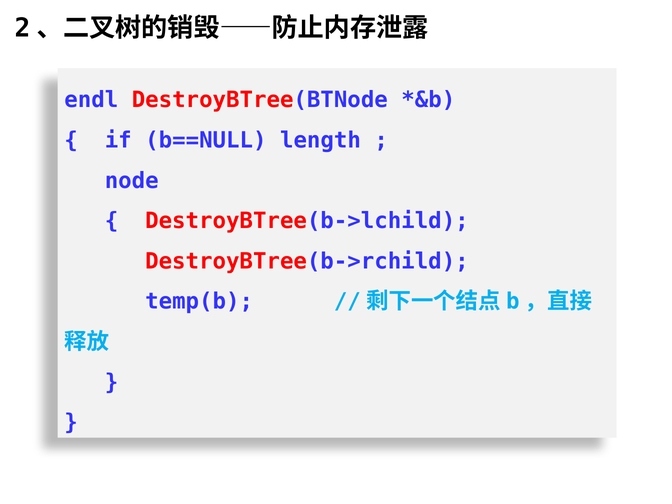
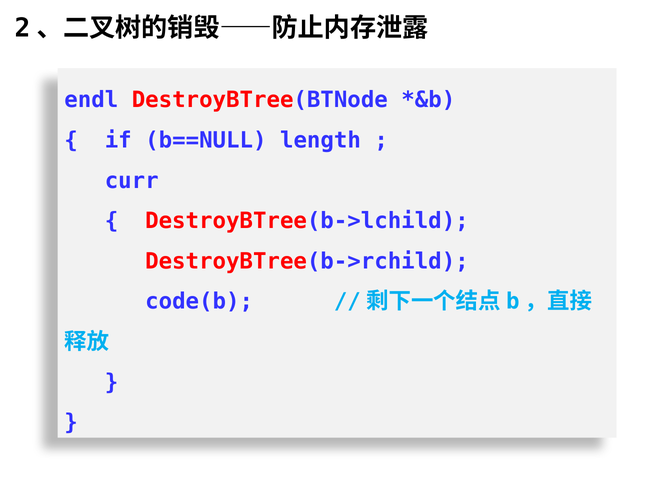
node: node -> curr
temp(b: temp(b -> code(b
